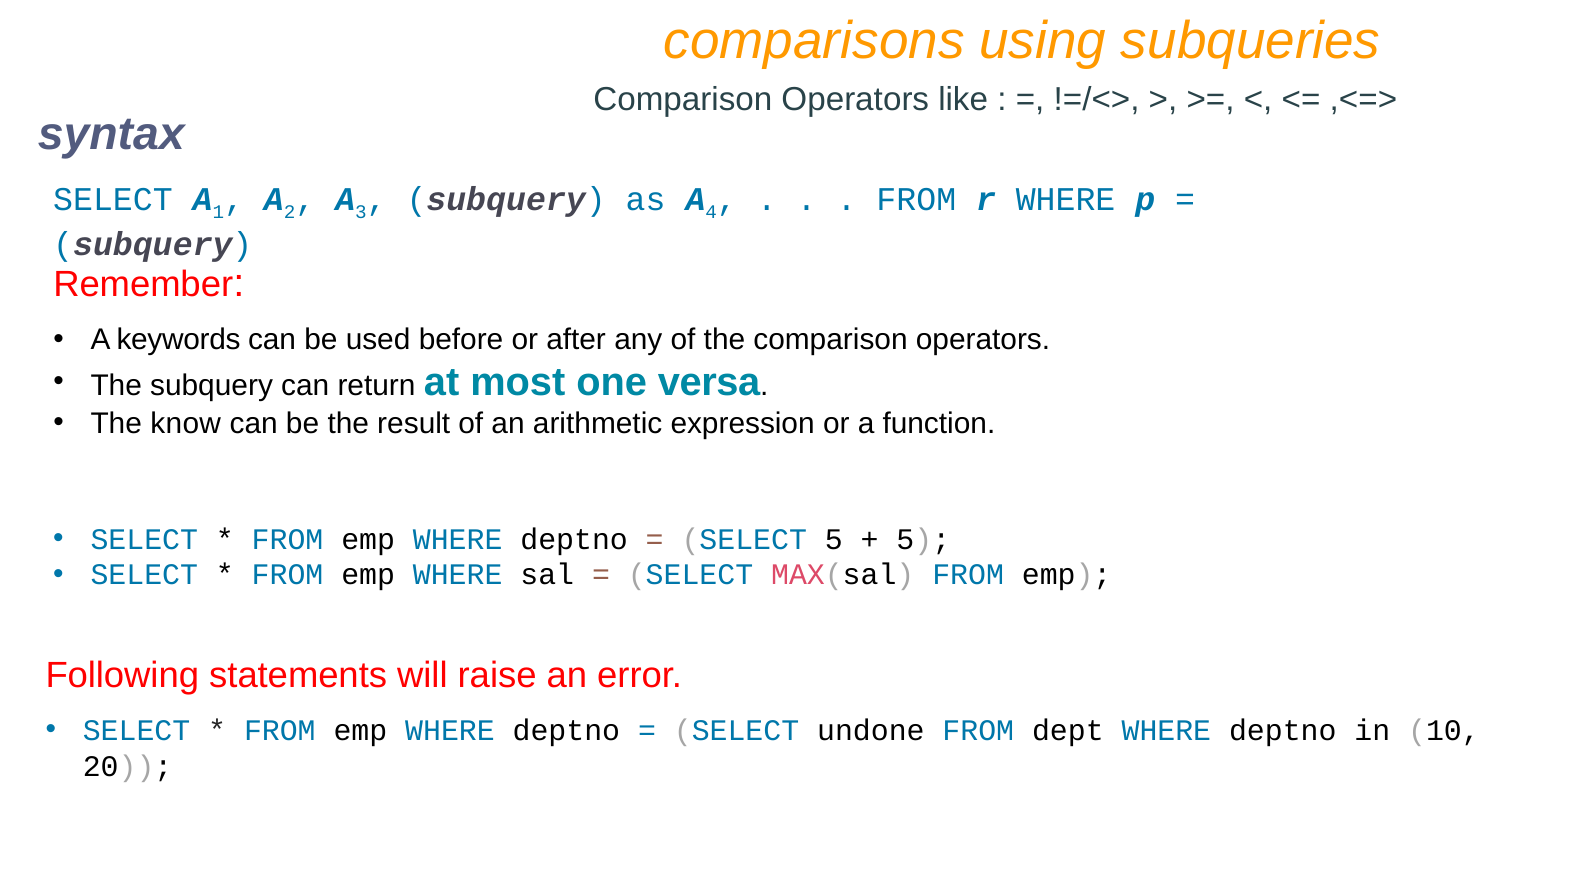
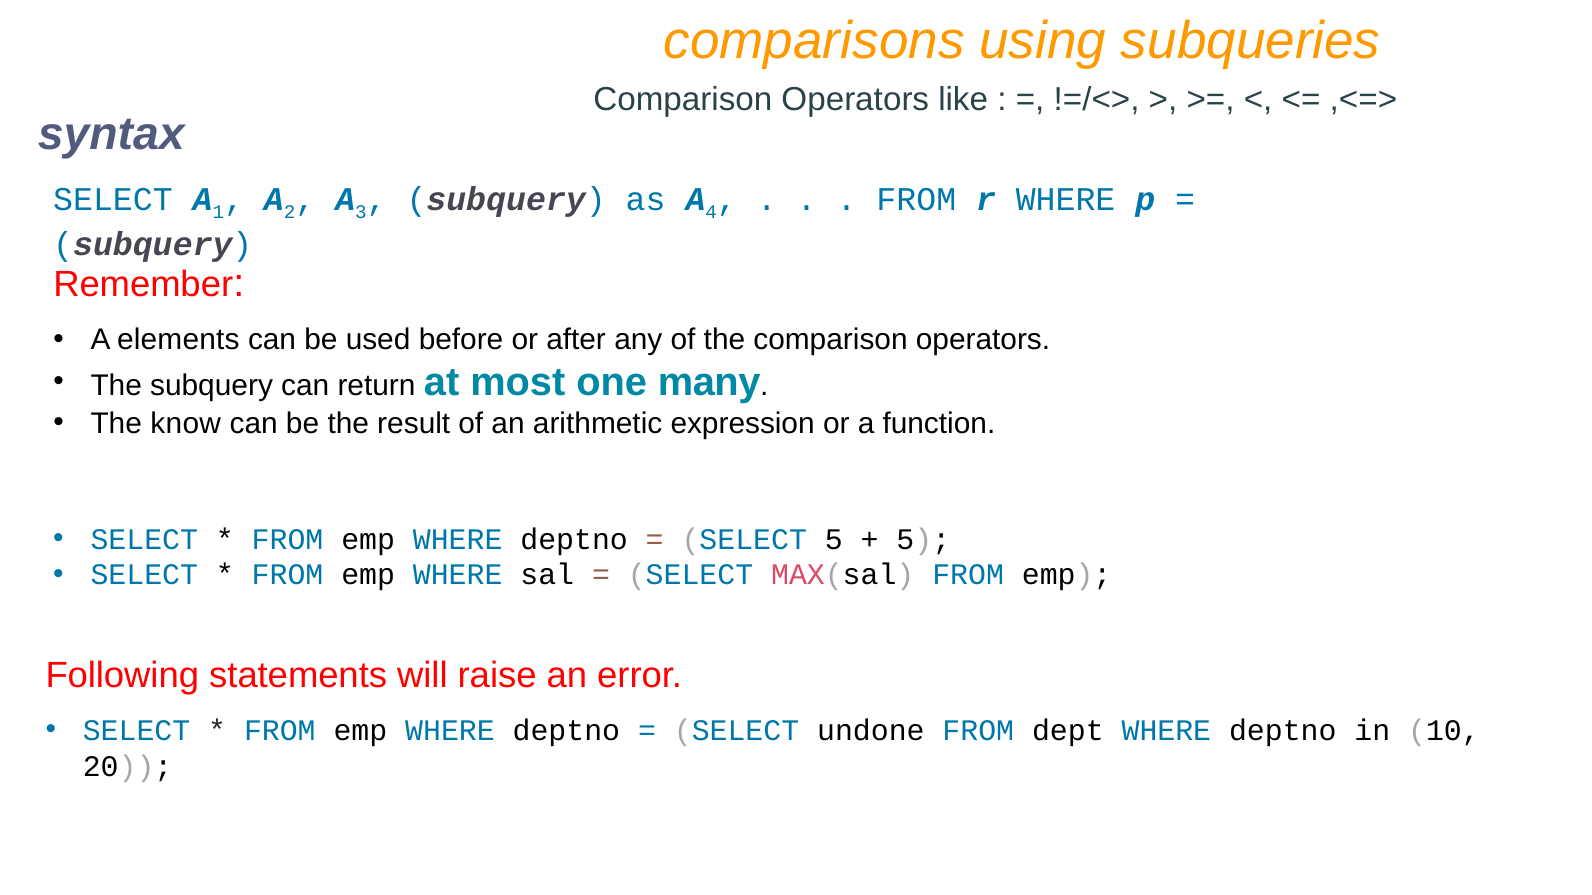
keywords: keywords -> elements
versa: versa -> many
